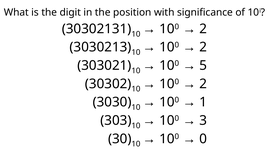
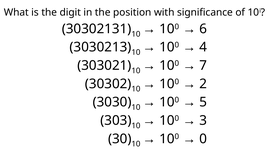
2 at (203, 29): 2 -> 6
2 at (203, 47): 2 -> 4
5: 5 -> 7
1: 1 -> 5
